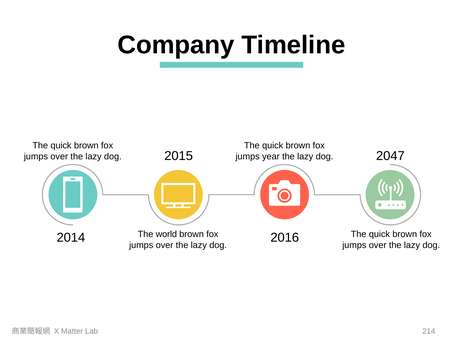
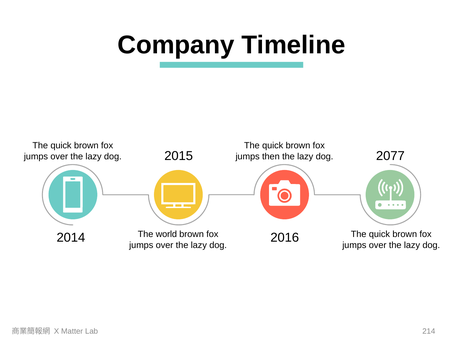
2047: 2047 -> 2077
year: year -> then
